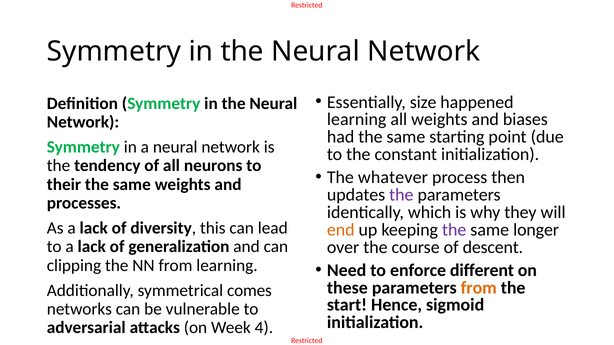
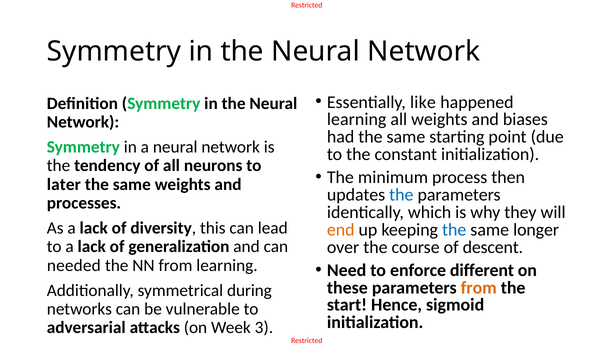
size: size -> like
whatever: whatever -> minimum
their: their -> later
the at (401, 195) colour: purple -> blue
the at (454, 230) colour: purple -> blue
clipping: clipping -> needed
comes: comes -> during
4: 4 -> 3
